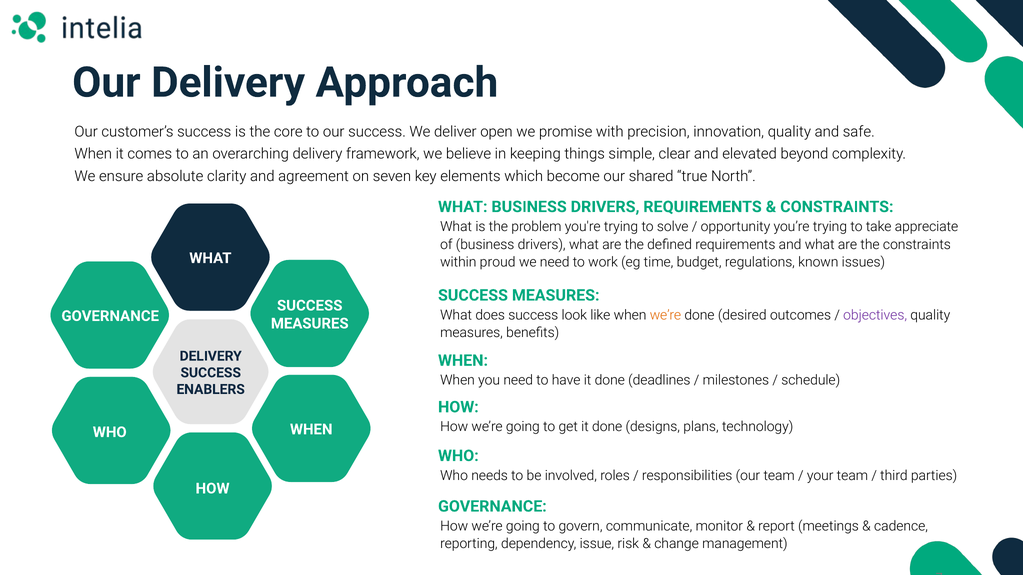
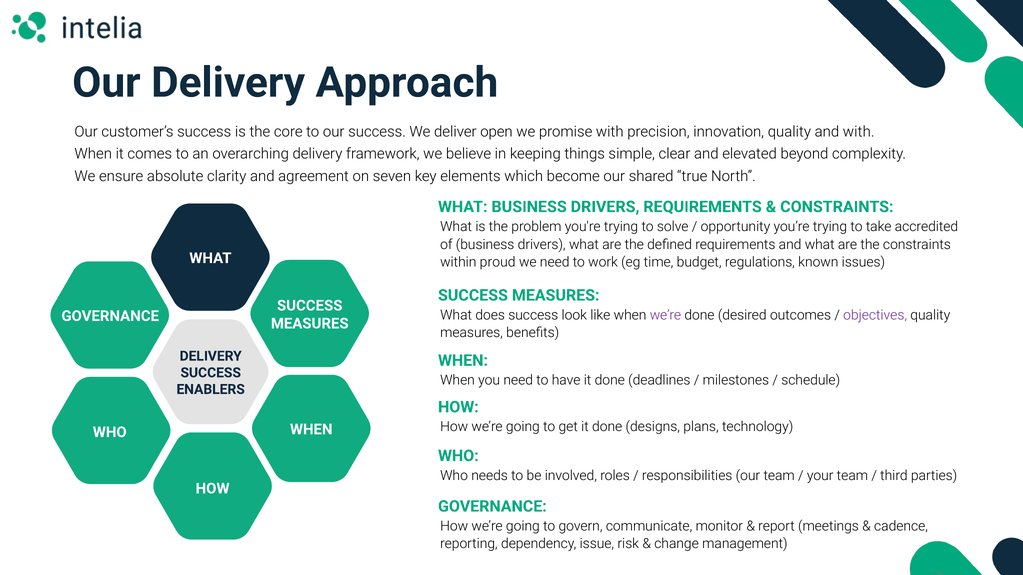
and safe: safe -> with
appreciate: appreciate -> accredited
we’re at (665, 315) colour: orange -> purple
